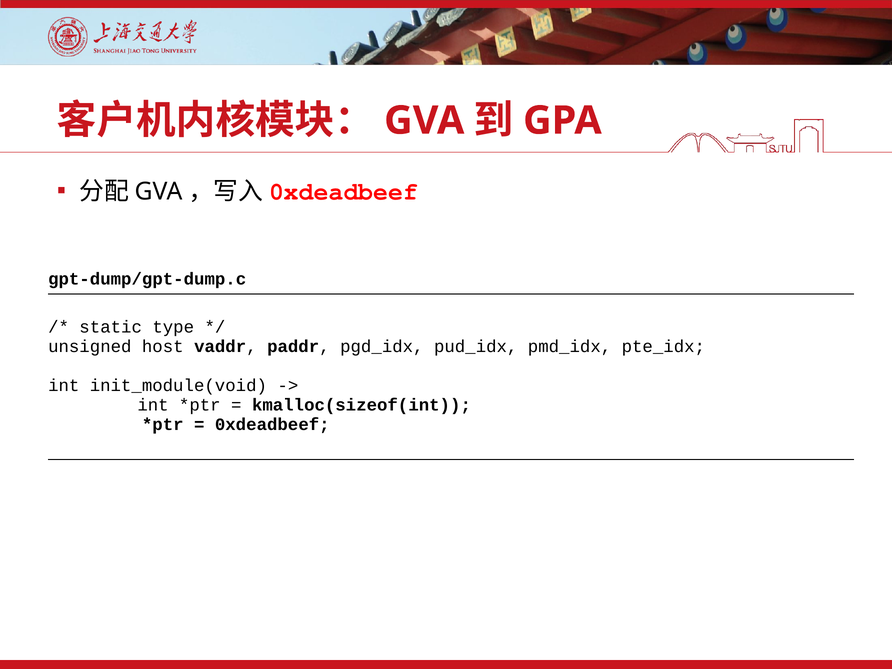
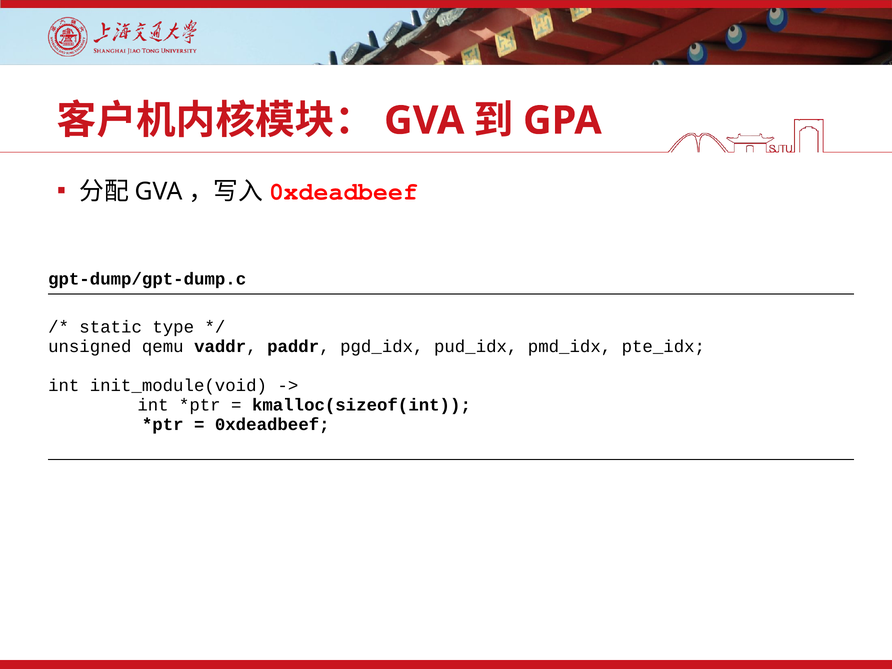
host: host -> qemu
